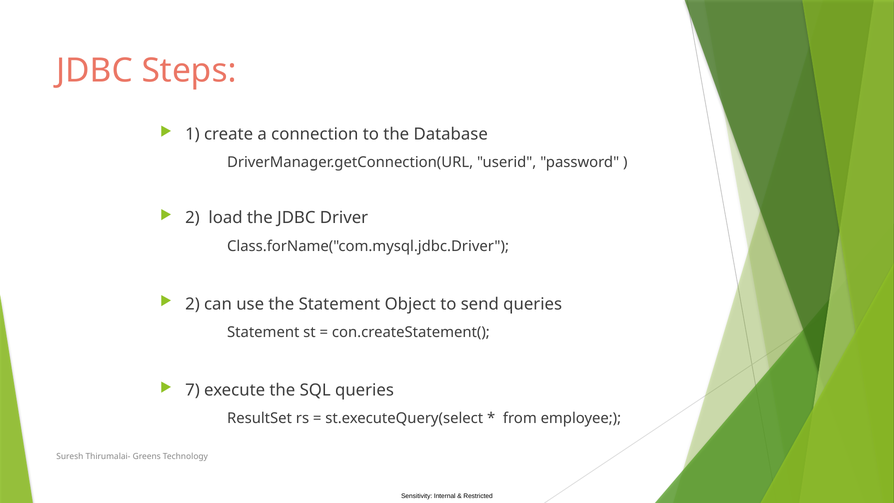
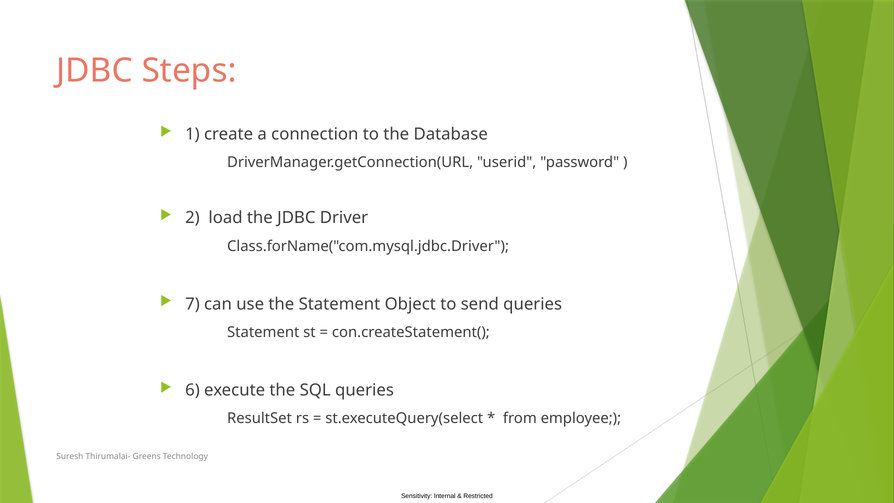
2 at (192, 304): 2 -> 7
7: 7 -> 6
